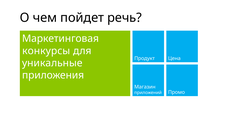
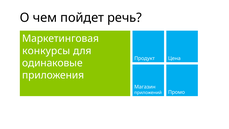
уникальные: уникальные -> одинаковые
